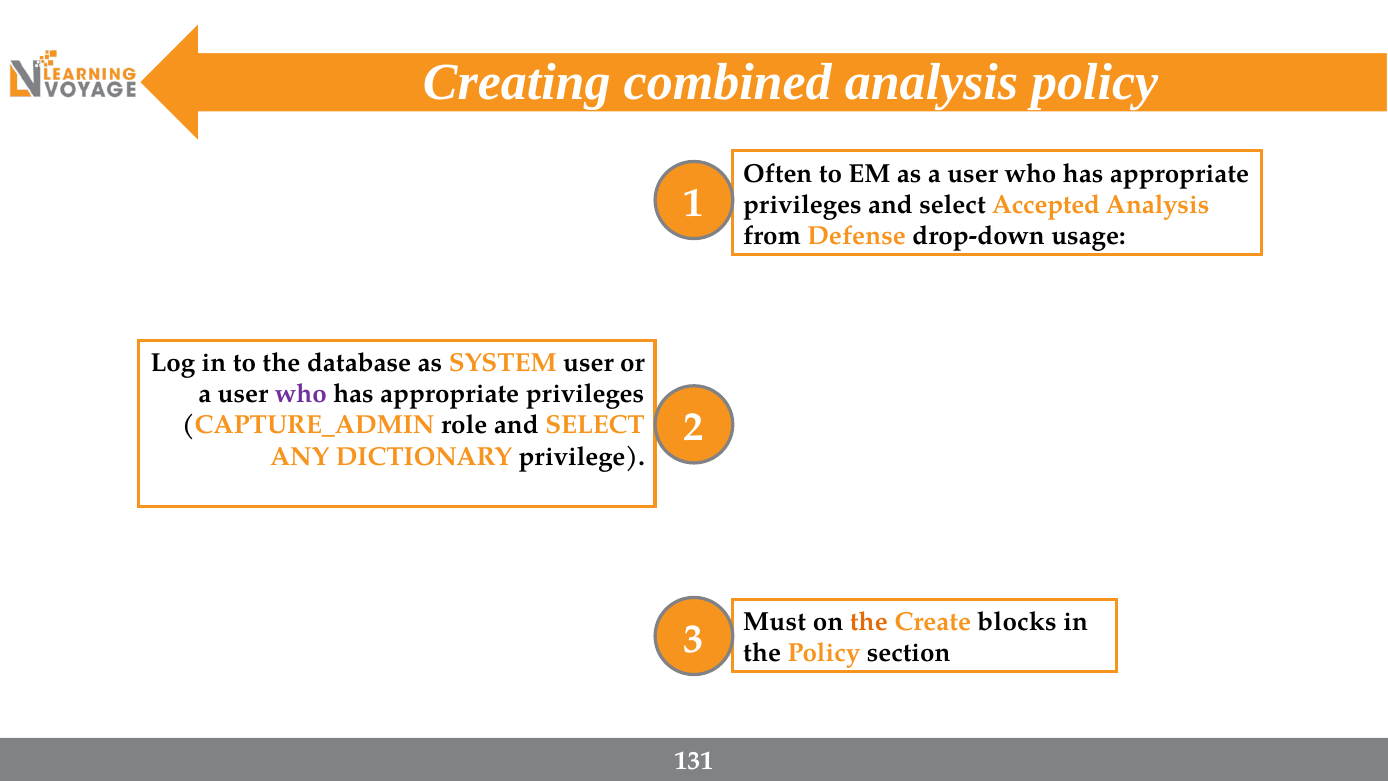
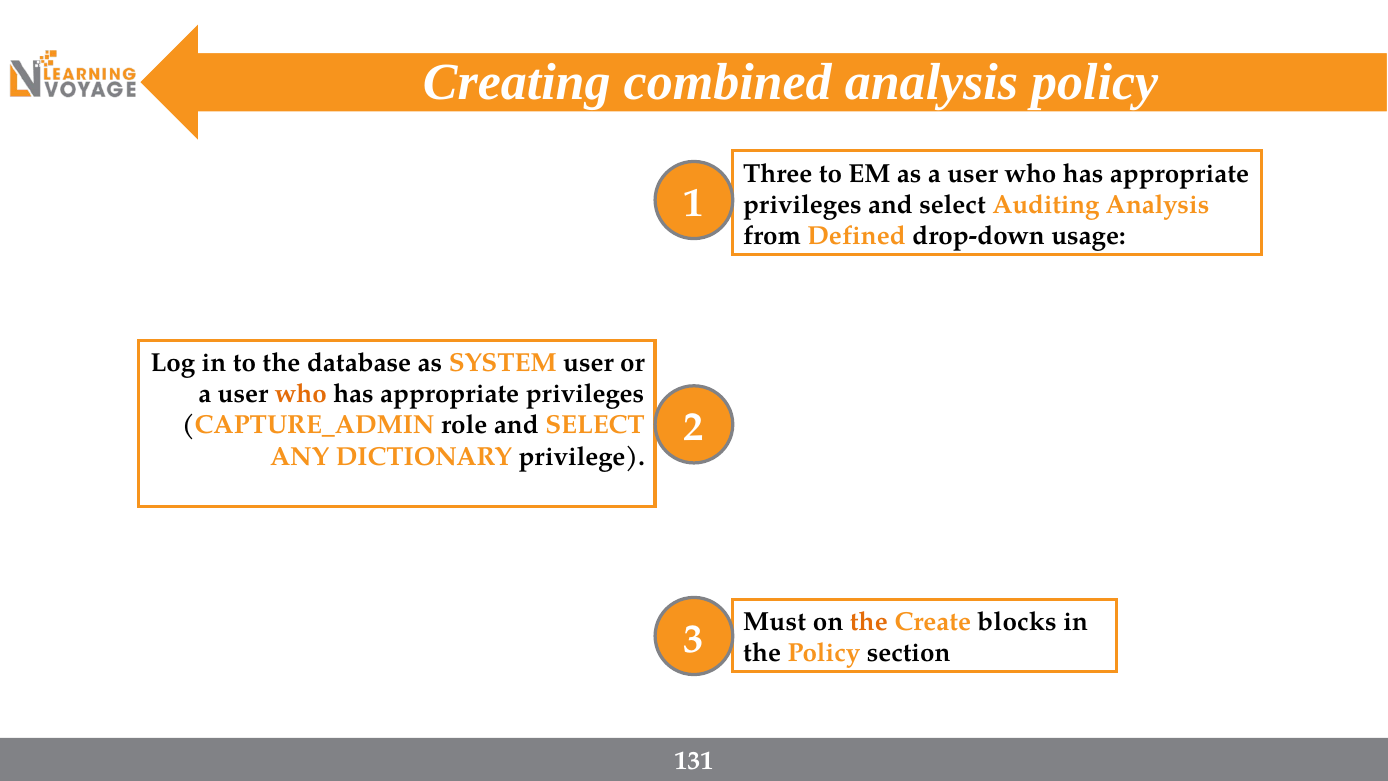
Often: Often -> Three
Accepted: Accepted -> Auditing
Defense: Defense -> Defined
who at (301, 394) colour: purple -> orange
